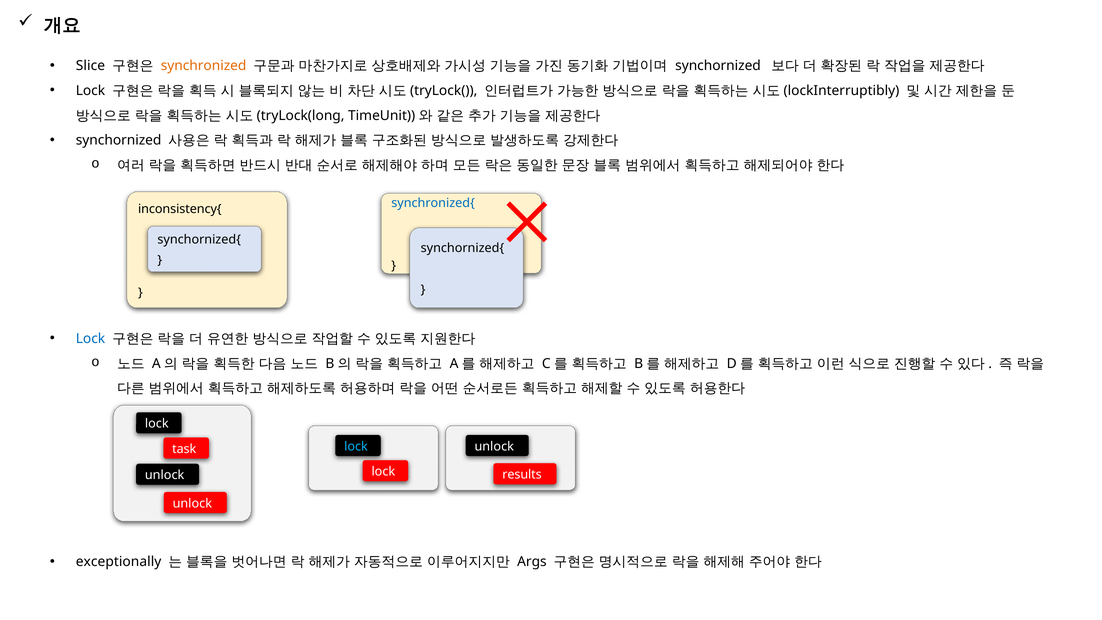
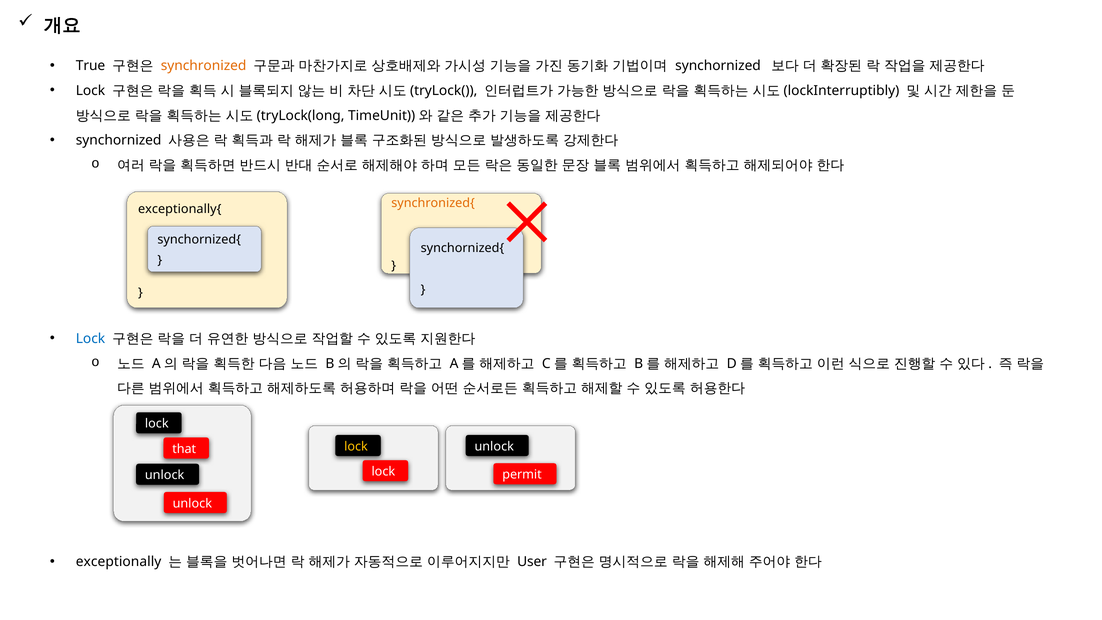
Slice: Slice -> True
synchronized{ colour: blue -> orange
inconsistency{: inconsistency{ -> exceptionally{
lock at (356, 446) colour: light blue -> yellow
task: task -> that
results: results -> permit
Args: Args -> User
